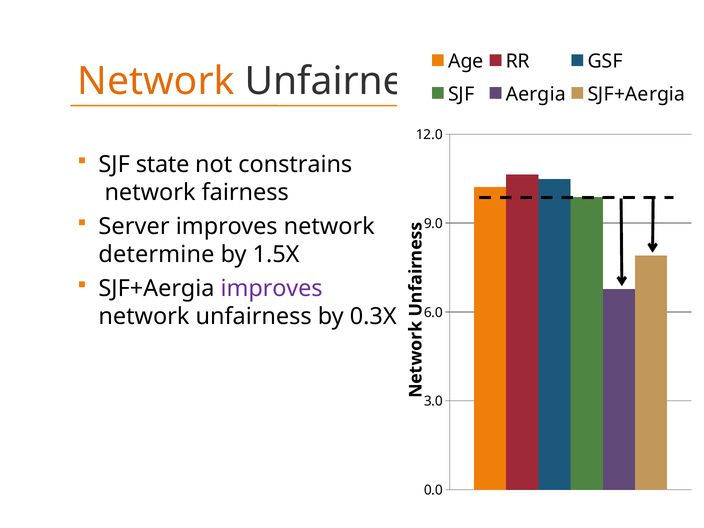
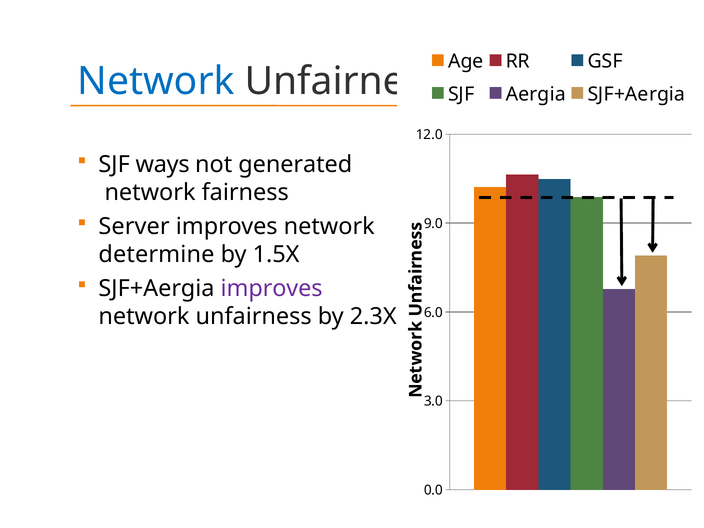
Network at (156, 81) colour: orange -> blue
state: state -> ways
constrains: constrains -> generated
0.3X: 0.3X -> 2.3X
